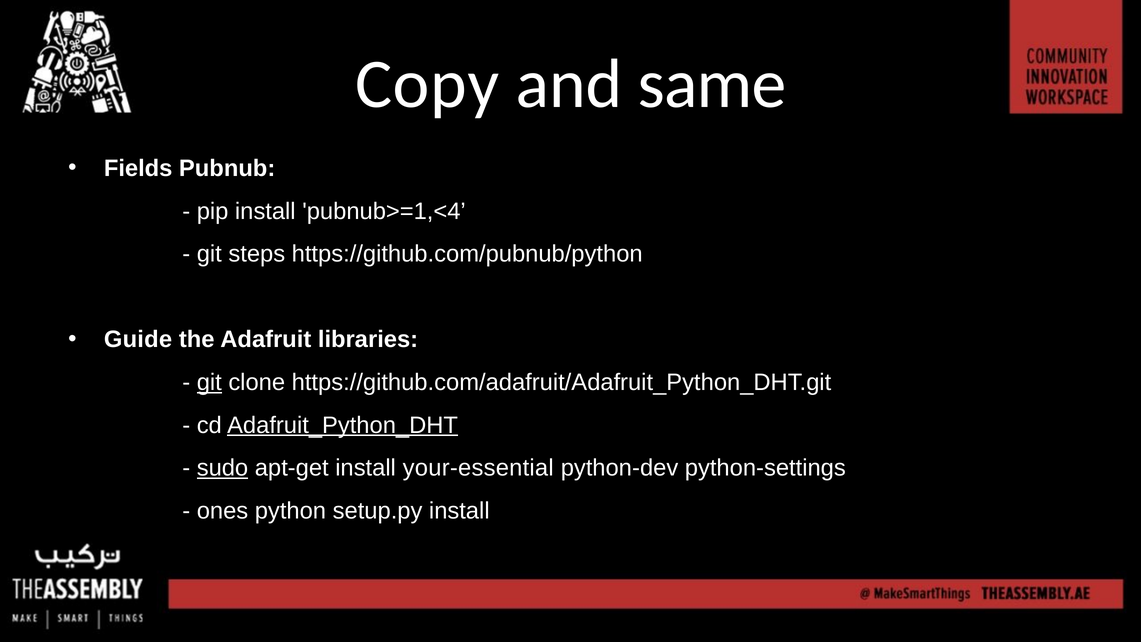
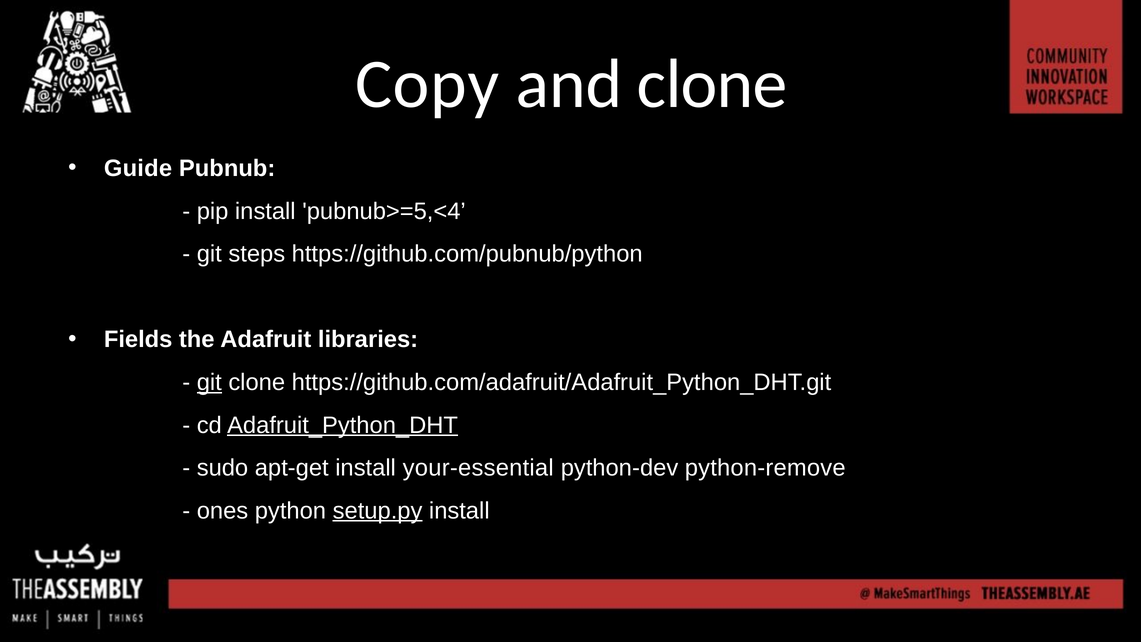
and same: same -> clone
Fields: Fields -> Guide
pubnub>=1,<4: pubnub>=1,<4 -> pubnub>=5,<4
Guide: Guide -> Fields
sudo underline: present -> none
python-settings: python-settings -> python-remove
setup.py underline: none -> present
